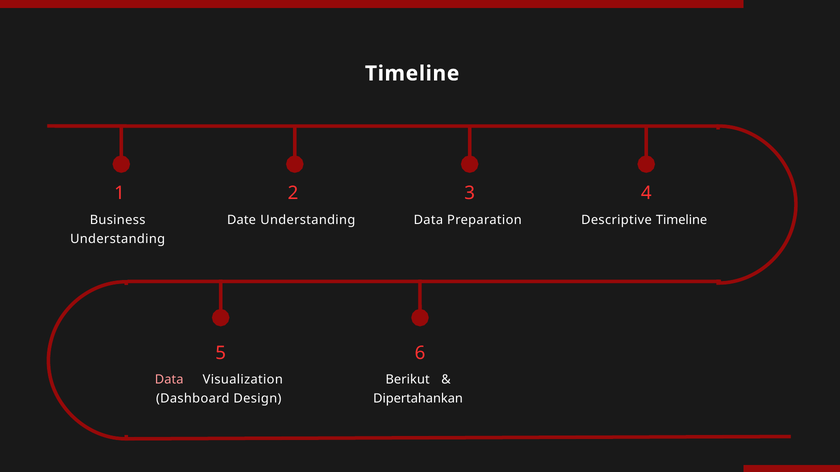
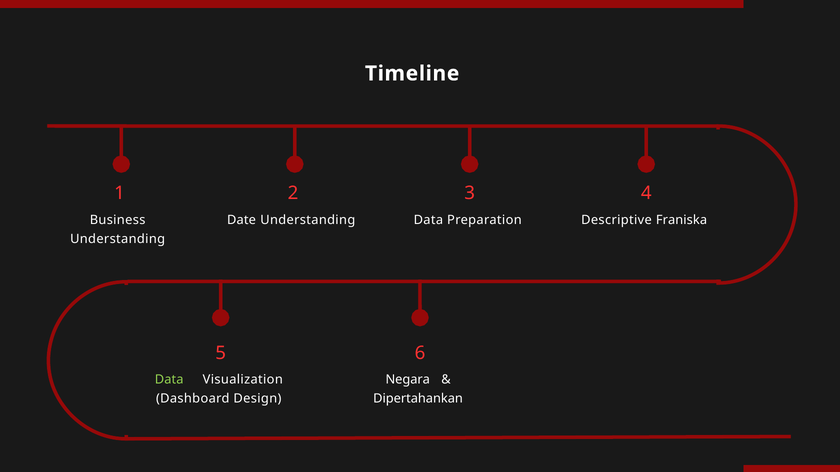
Descriptive Timeline: Timeline -> Franiska
Data at (169, 380) colour: pink -> light green
Berikut: Berikut -> Negara
